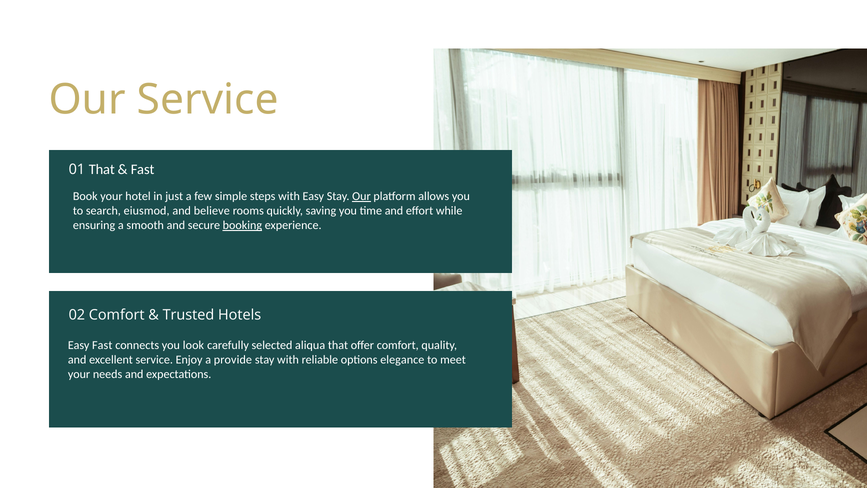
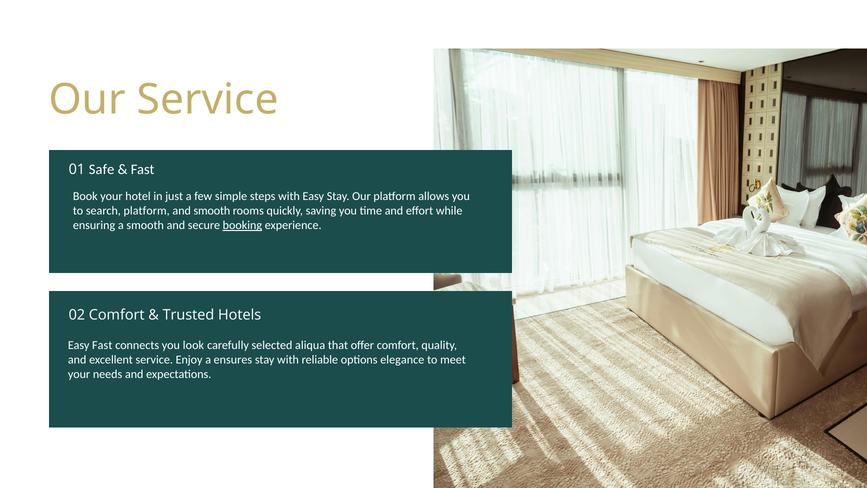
01 That: That -> Safe
Our at (361, 196) underline: present -> none
search eiusmod: eiusmod -> platform
and believe: believe -> smooth
provide: provide -> ensures
